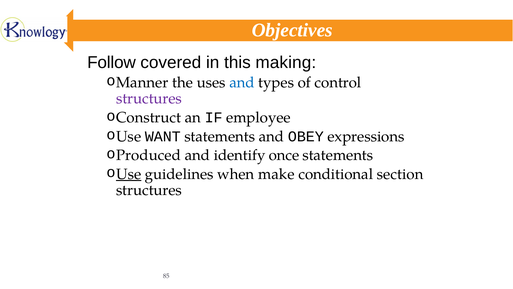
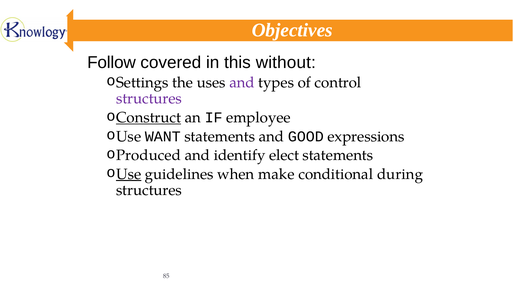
making: making -> without
Manner: Manner -> Settings
and at (242, 82) colour: blue -> purple
Construct underline: none -> present
OBEY: OBEY -> GOOD
once: once -> elect
section: section -> during
